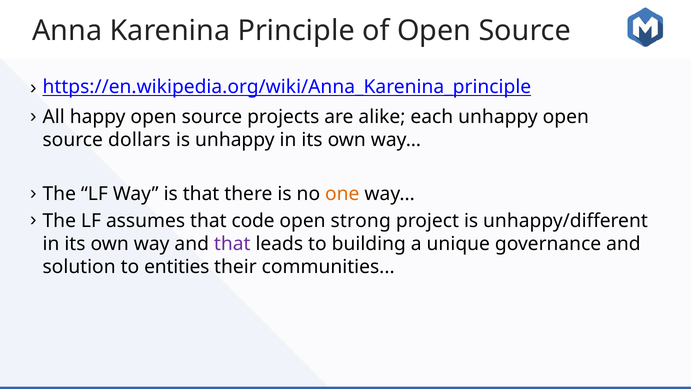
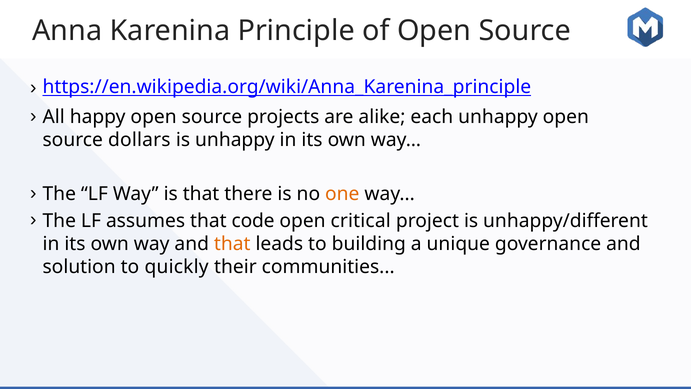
strong: strong -> critical
that at (232, 244) colour: purple -> orange
entities: entities -> quickly
